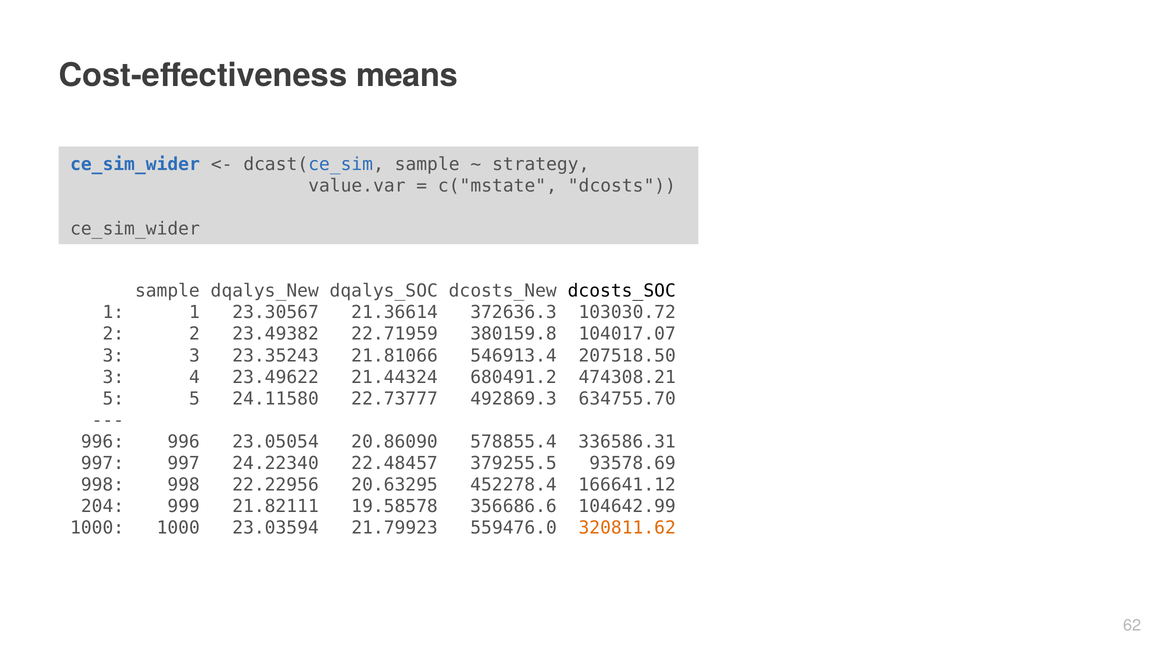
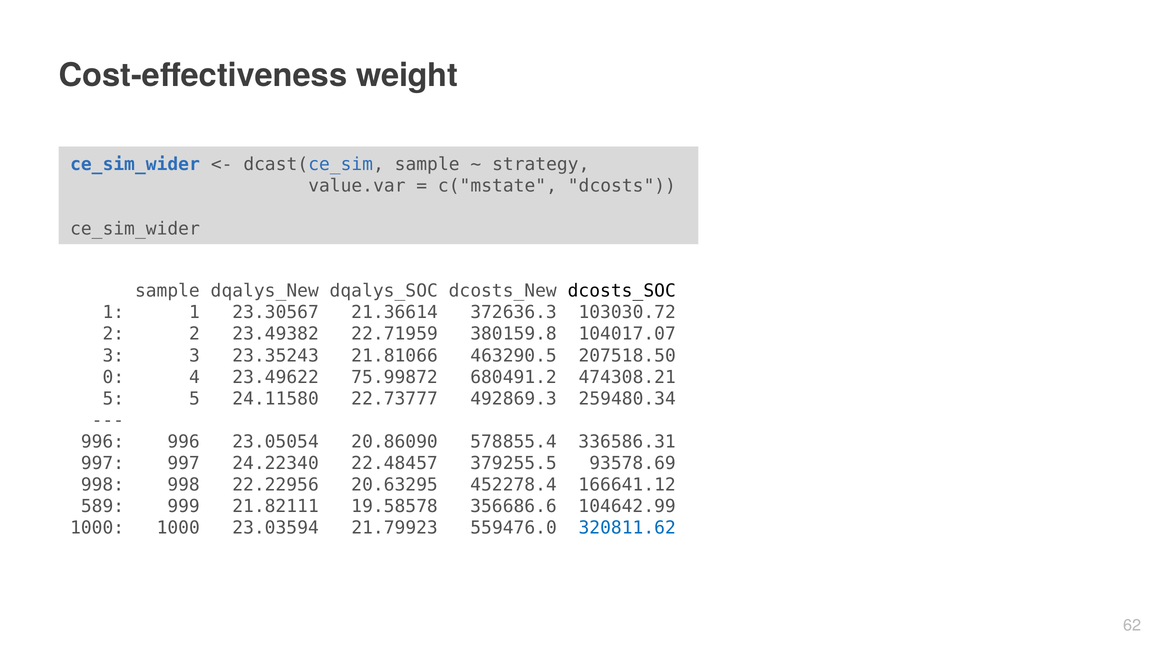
means: means -> weight
546913.4: 546913.4 -> 463290.5
3 at (113, 377): 3 -> 0
21.44324: 21.44324 -> 75.99872
634755.70: 634755.70 -> 259480.34
204: 204 -> 589
320811.62 colour: orange -> blue
